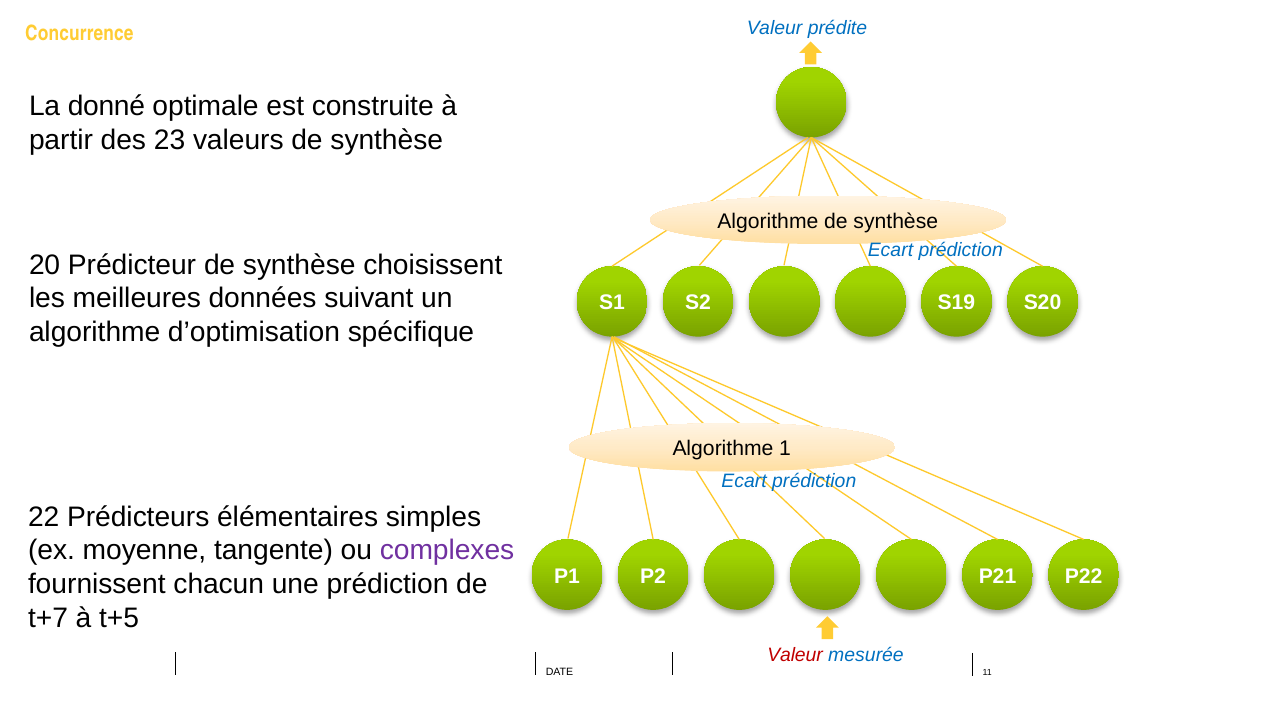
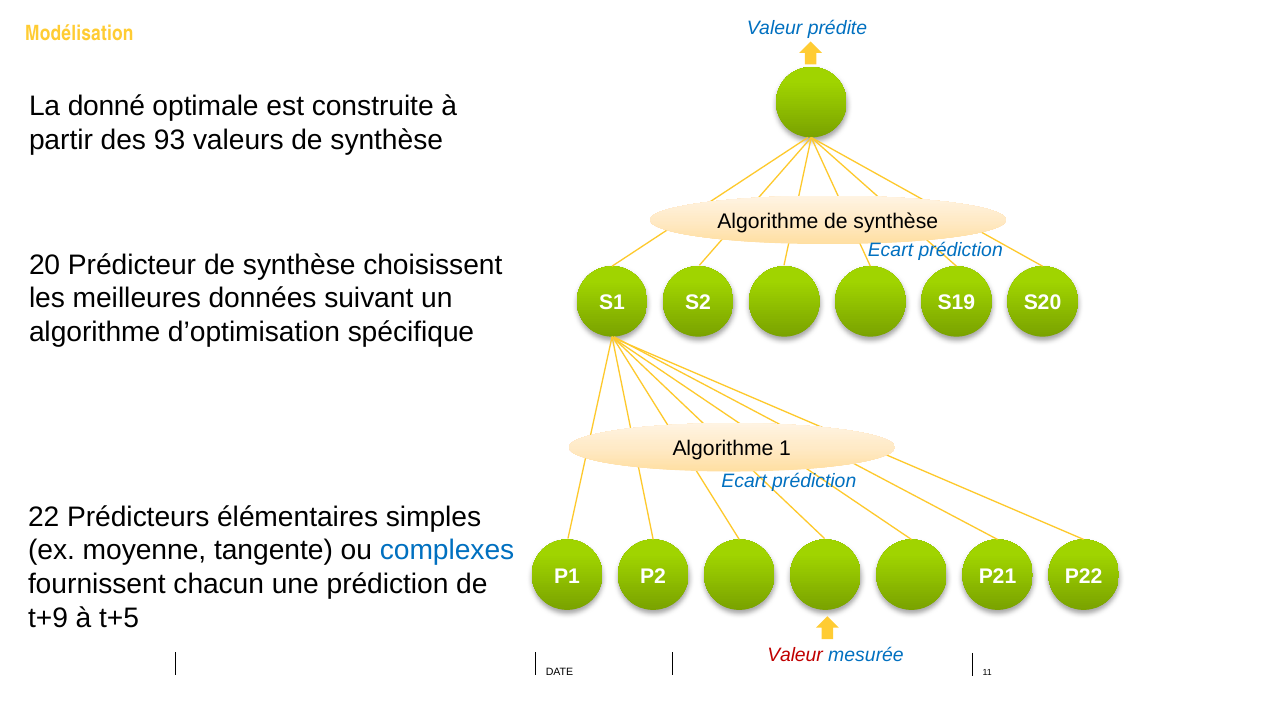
Concurrence: Concurrence -> Modélisation
23: 23 -> 93
complexes colour: purple -> blue
t+7: t+7 -> t+9
